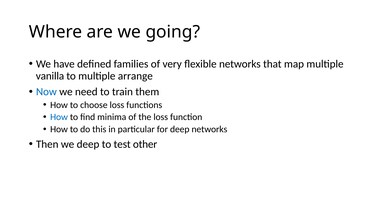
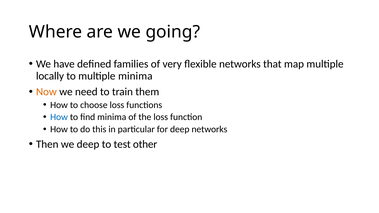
vanilla: vanilla -> locally
multiple arrange: arrange -> minima
Now colour: blue -> orange
